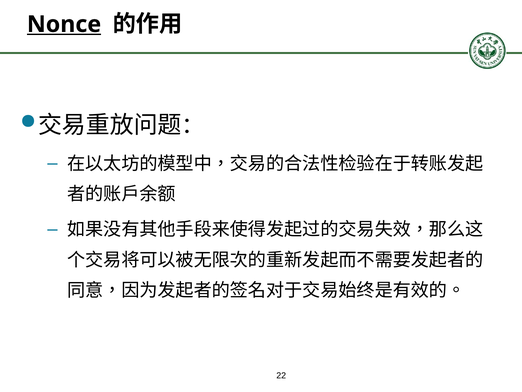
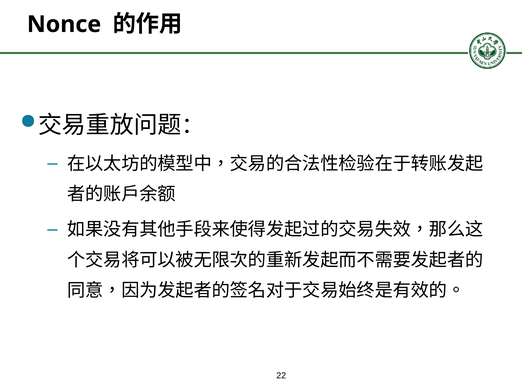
Nonce underline: present -> none
